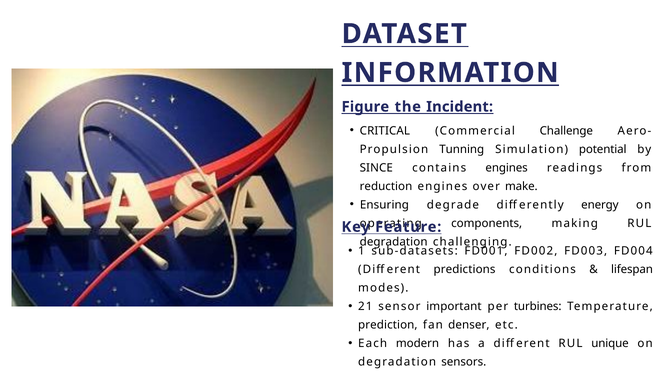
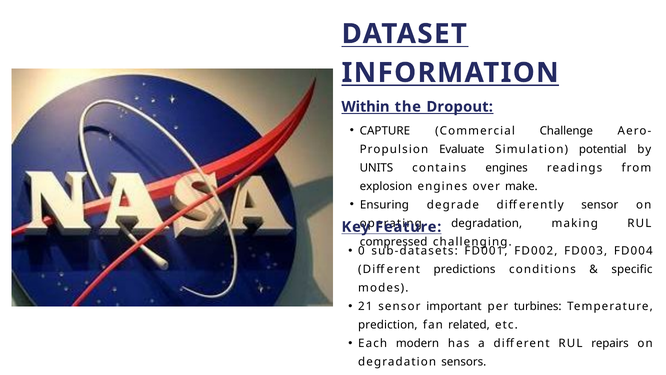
Figure: Figure -> Within
Incident: Incident -> Dropout
CRITICAL: CRITICAL -> CAPTURE
Tunning: Tunning -> Evaluate
SINCE: SINCE -> UNITS
reduction: reduction -> explosion
differently energy: energy -> sensor
components at (487, 223): components -> degradation
degradation at (394, 242): degradation -> compressed
1: 1 -> 0
lifespan: lifespan -> specific
denser: denser -> related
unique: unique -> repairs
